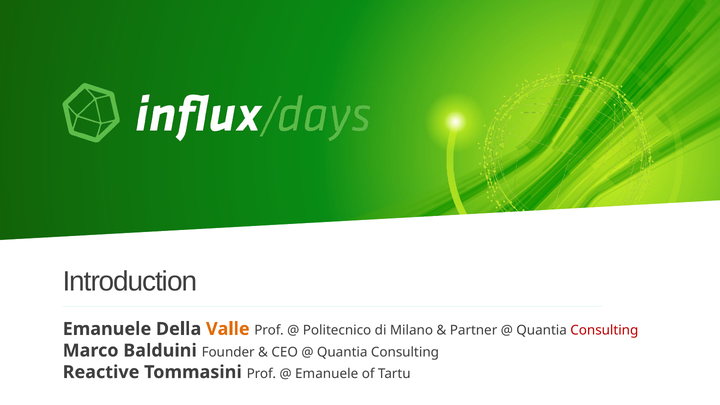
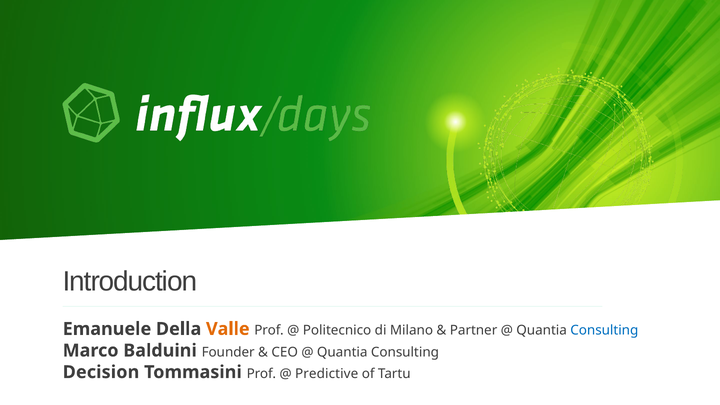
Consulting at (604, 330) colour: red -> blue
Reactive: Reactive -> Decision
Emanuele at (327, 374): Emanuele -> Predictive
